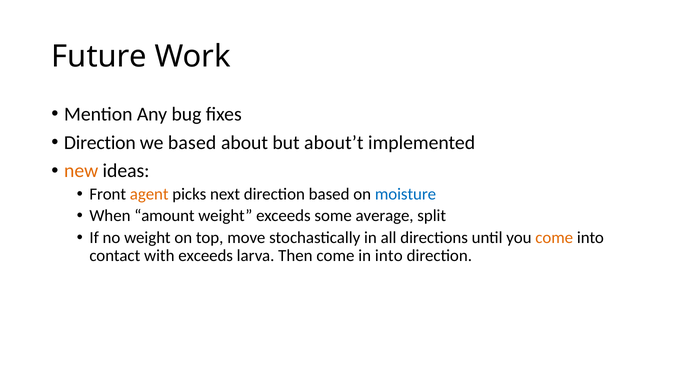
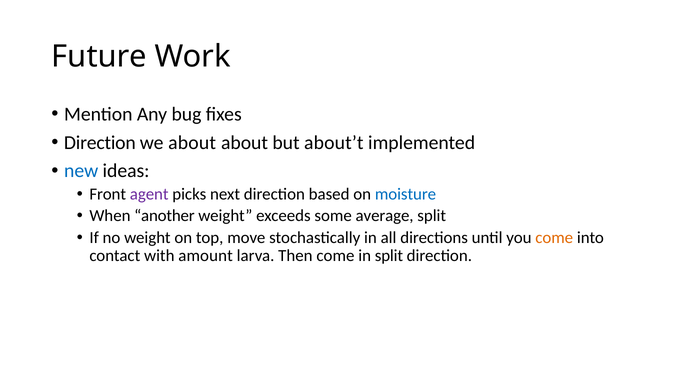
we based: based -> about
new colour: orange -> blue
agent colour: orange -> purple
amount: amount -> another
with exceeds: exceeds -> amount
in into: into -> split
